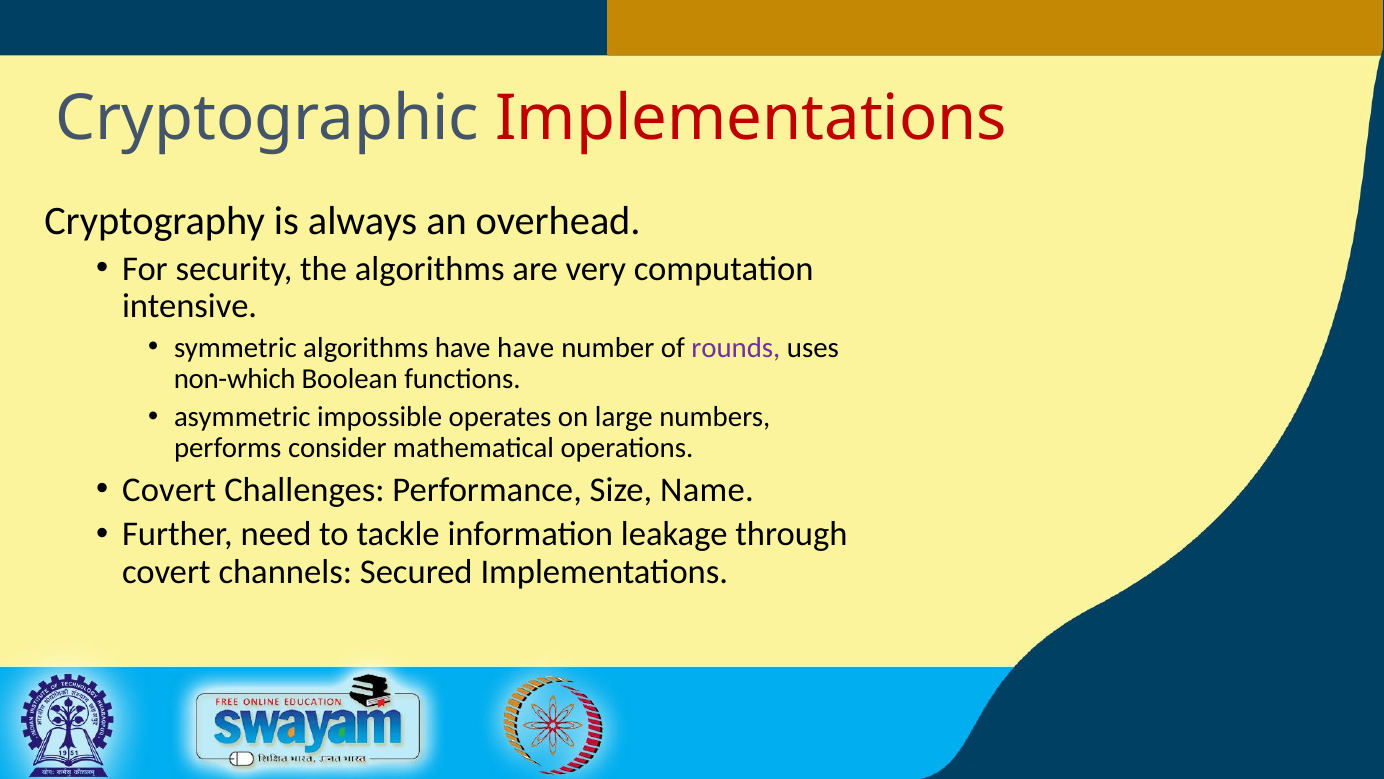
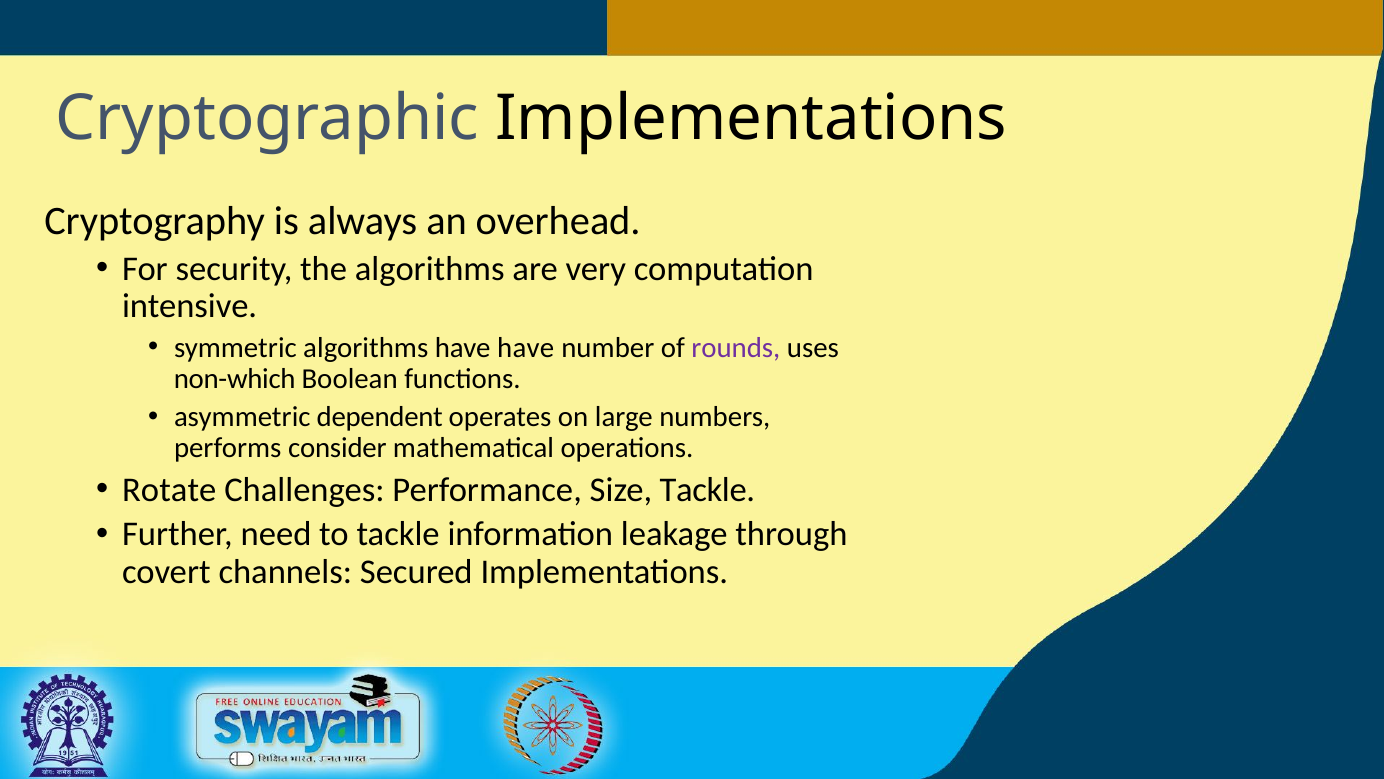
Implementations at (751, 118) colour: red -> black
impossible: impossible -> dependent
Covert at (169, 489): Covert -> Rotate
Size Name: Name -> Tackle
